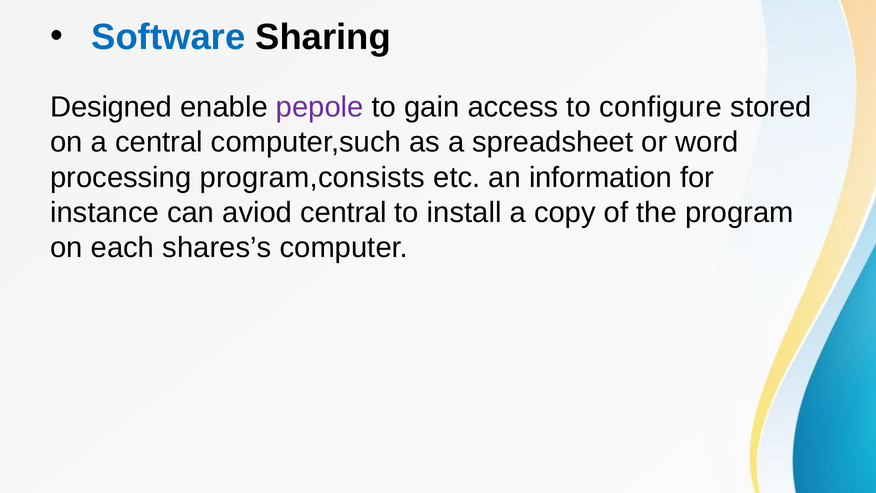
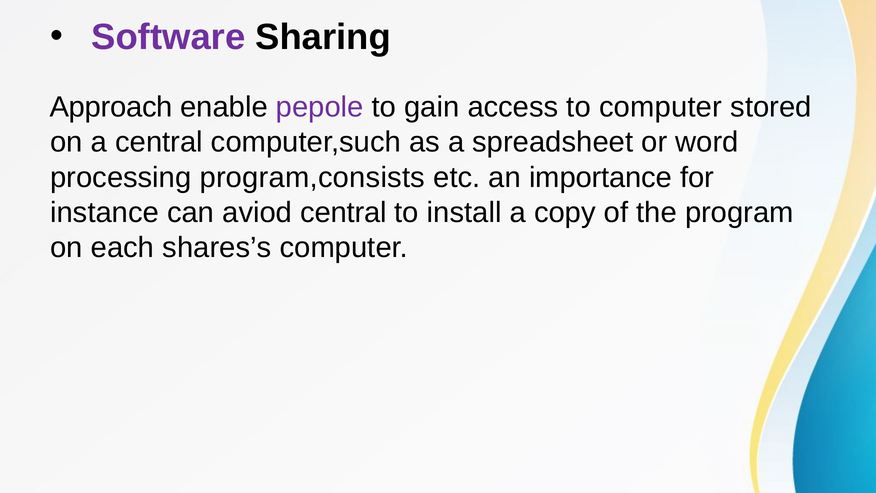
Software colour: blue -> purple
Designed: Designed -> Approach
to configure: configure -> computer
information: information -> importance
